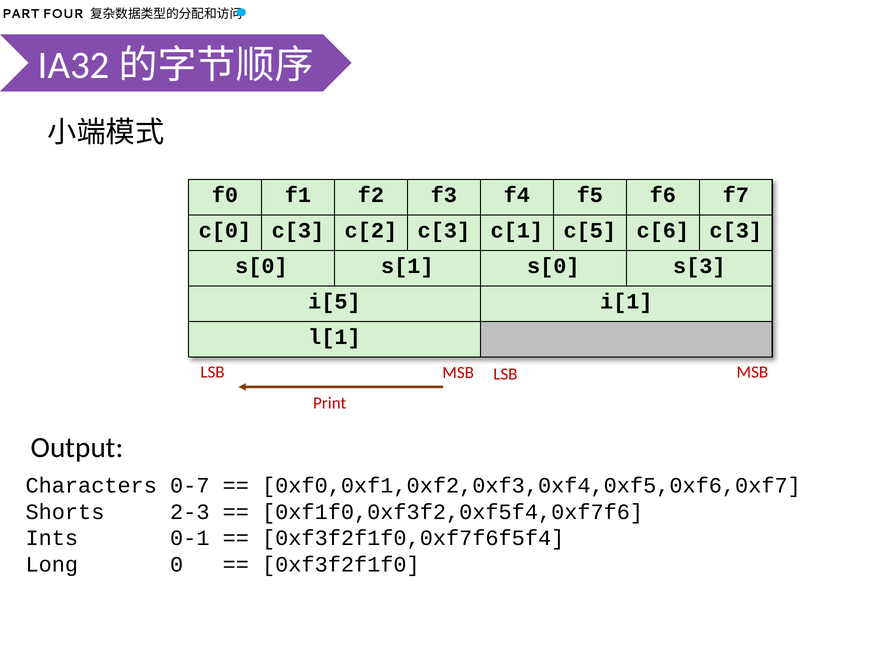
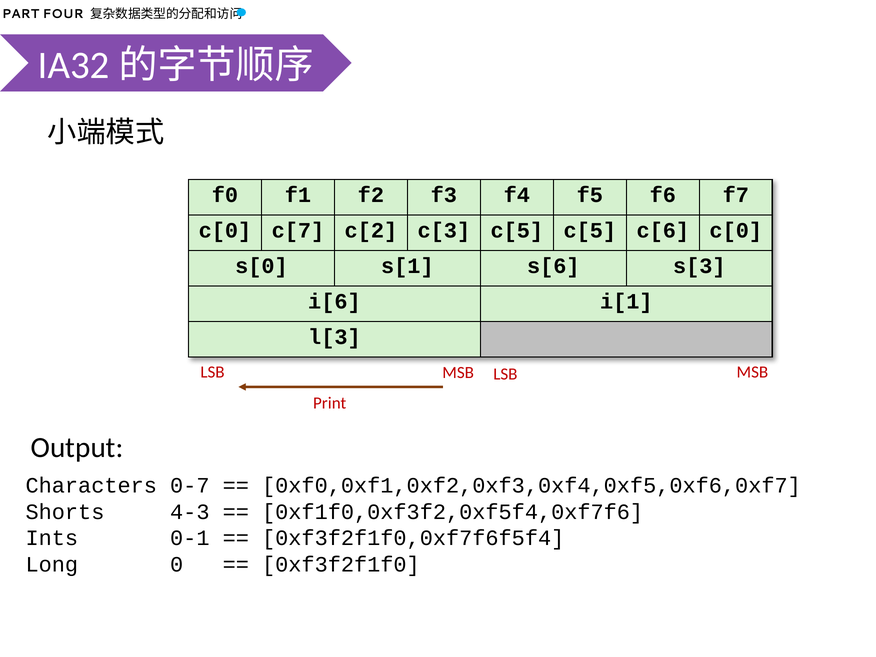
c[0 c[3: c[3 -> c[7
c[3 c[1: c[1 -> c[5
c[6 c[3: c[3 -> c[0
s[1 s[0: s[0 -> s[6
i[5: i[5 -> i[6
l[1: l[1 -> l[3
2-3: 2-3 -> 4-3
